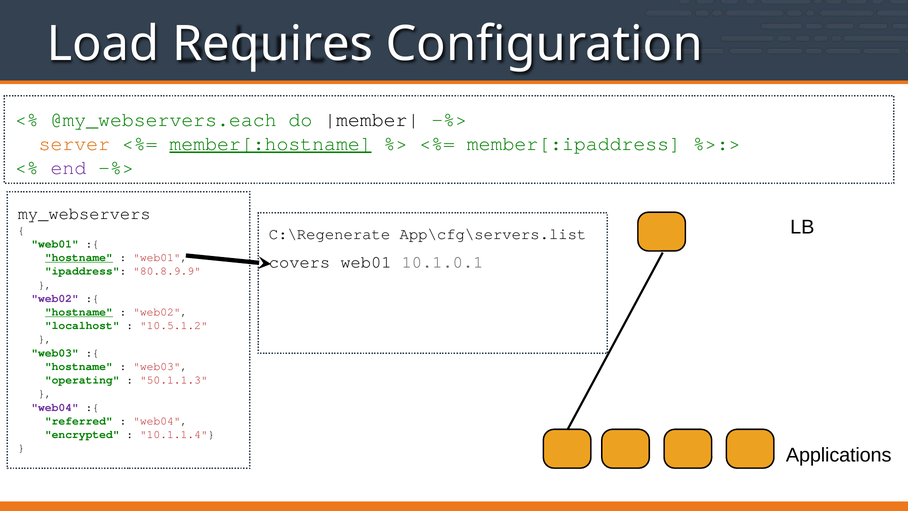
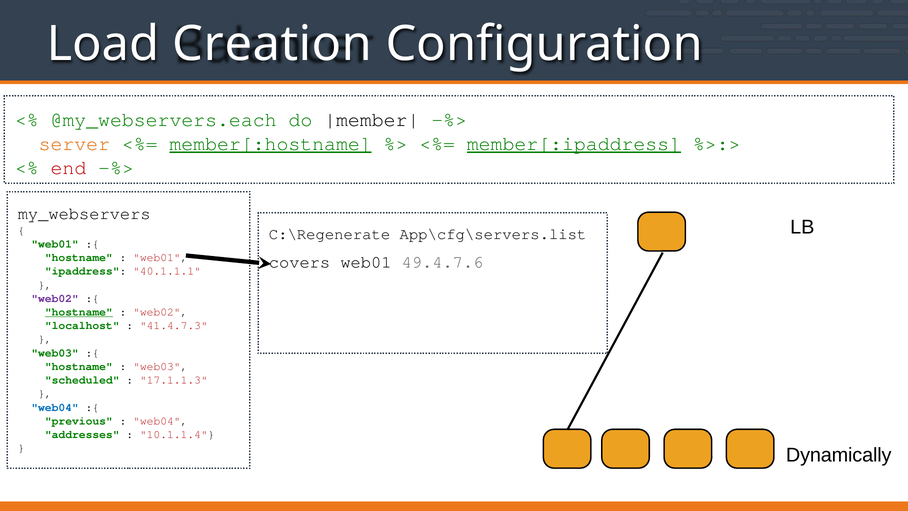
Requires: Requires -> Creation
member[:ipaddress underline: none -> present
end colour: purple -> red
hostname at (79, 257) underline: present -> none
10.1.0.1: 10.1.0.1 -> 49.4.7.6
80.8.9.9: 80.8.9.9 -> 40.1.1.1
10.5.1.2: 10.5.1.2 -> 41.4.7.3
operating: operating -> scheduled
50.1.1.3: 50.1.1.3 -> 17.1.1.3
web04 at (55, 407) colour: purple -> blue
referred: referred -> previous
encrypted: encrypted -> addresses
Applications: Applications -> Dynamically
